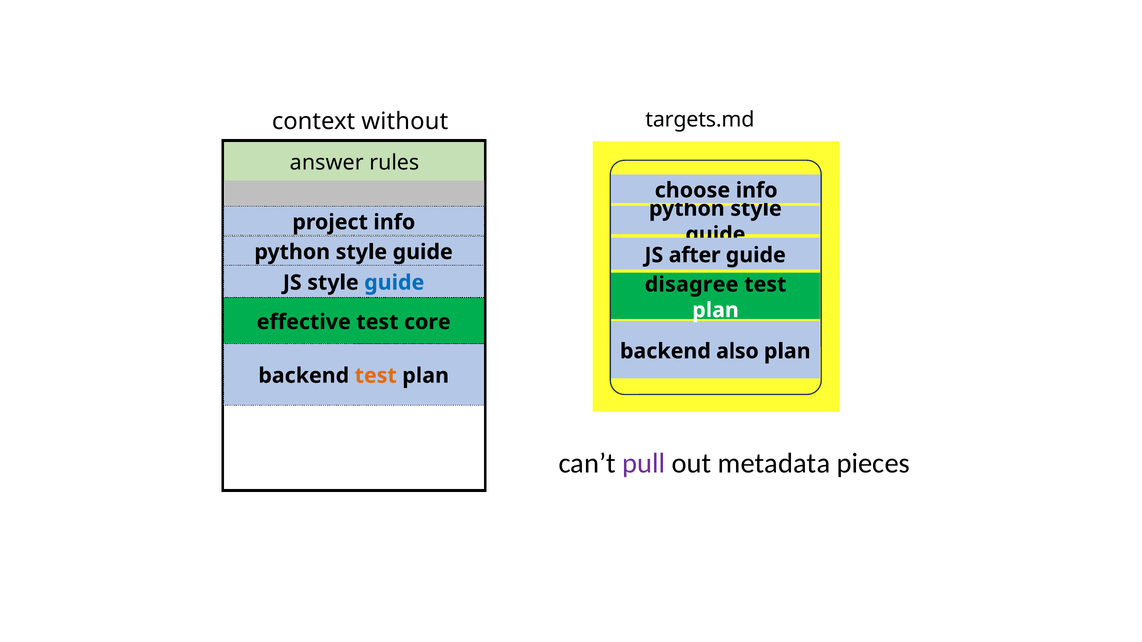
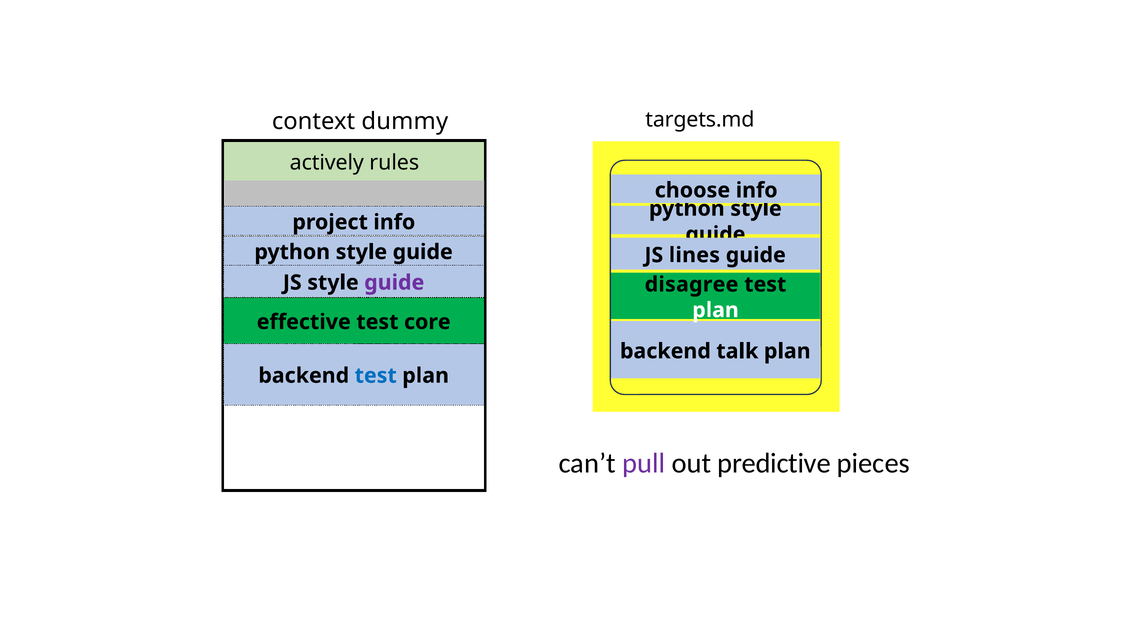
without: without -> dummy
answer: answer -> actively
after: after -> lines
guide at (394, 283) colour: blue -> purple
also: also -> talk
test at (376, 376) colour: orange -> blue
metadata: metadata -> predictive
